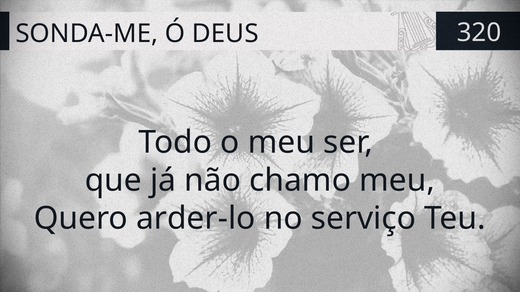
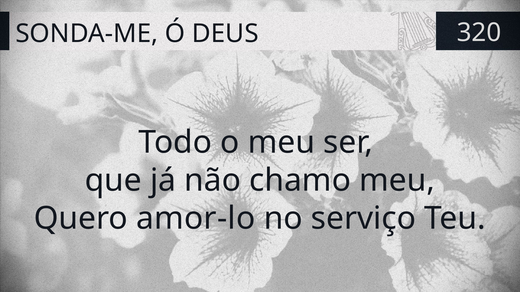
arder-lo: arder-lo -> amor-lo
